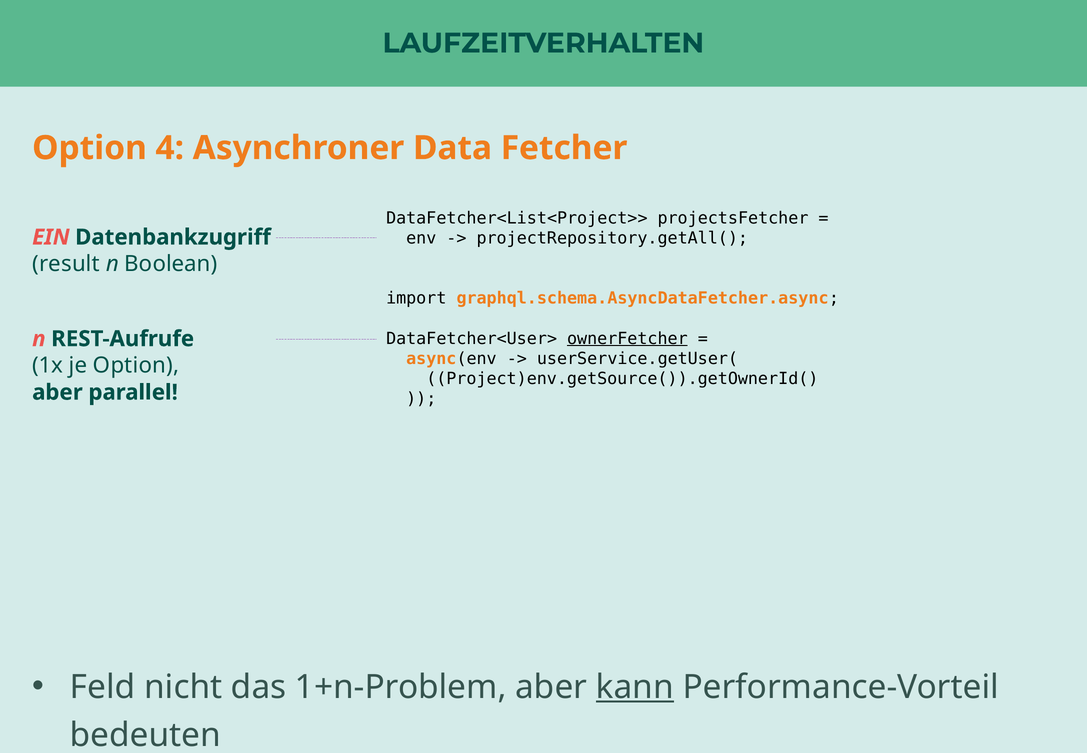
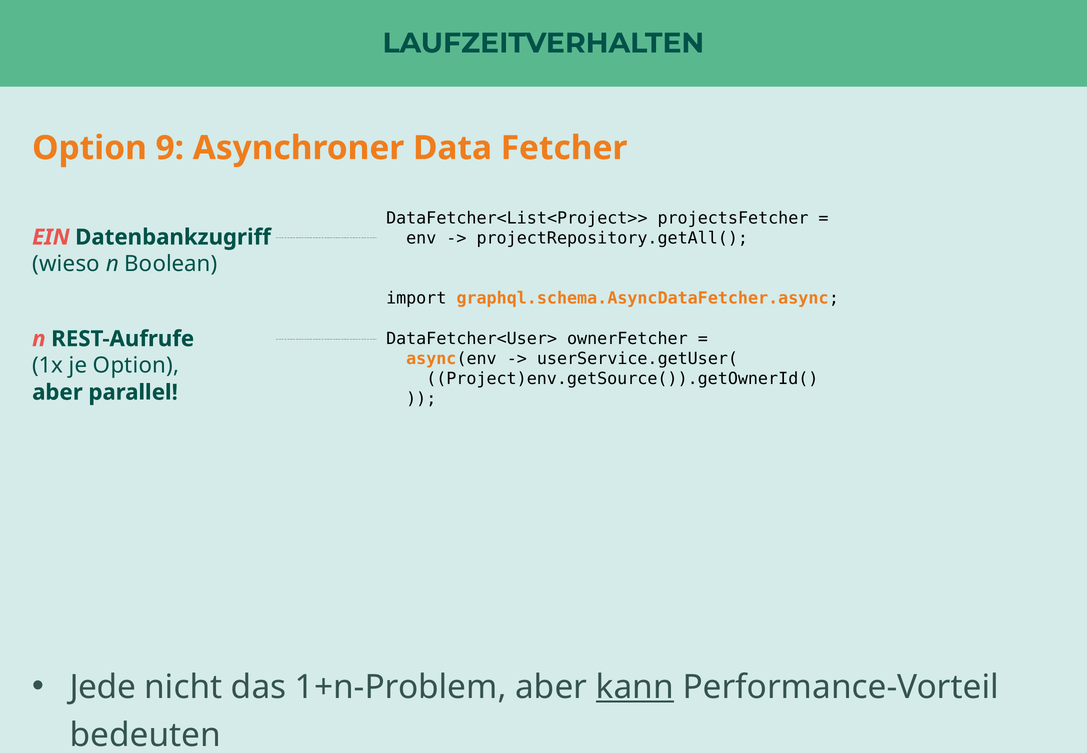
4: 4 -> 9
result: result -> wieso
ownerFetcher underline: present -> none
Feld: Feld -> Jede
